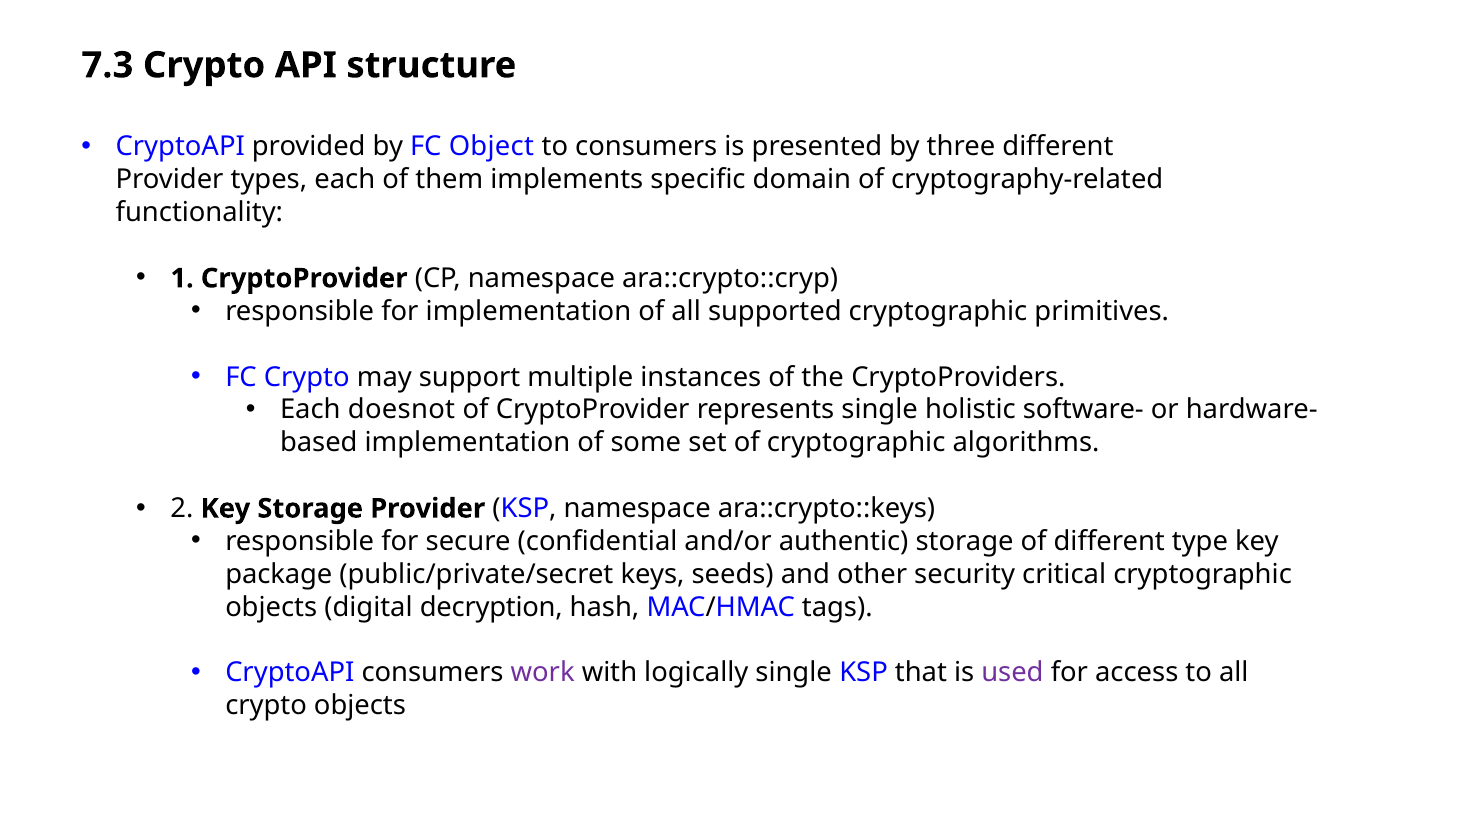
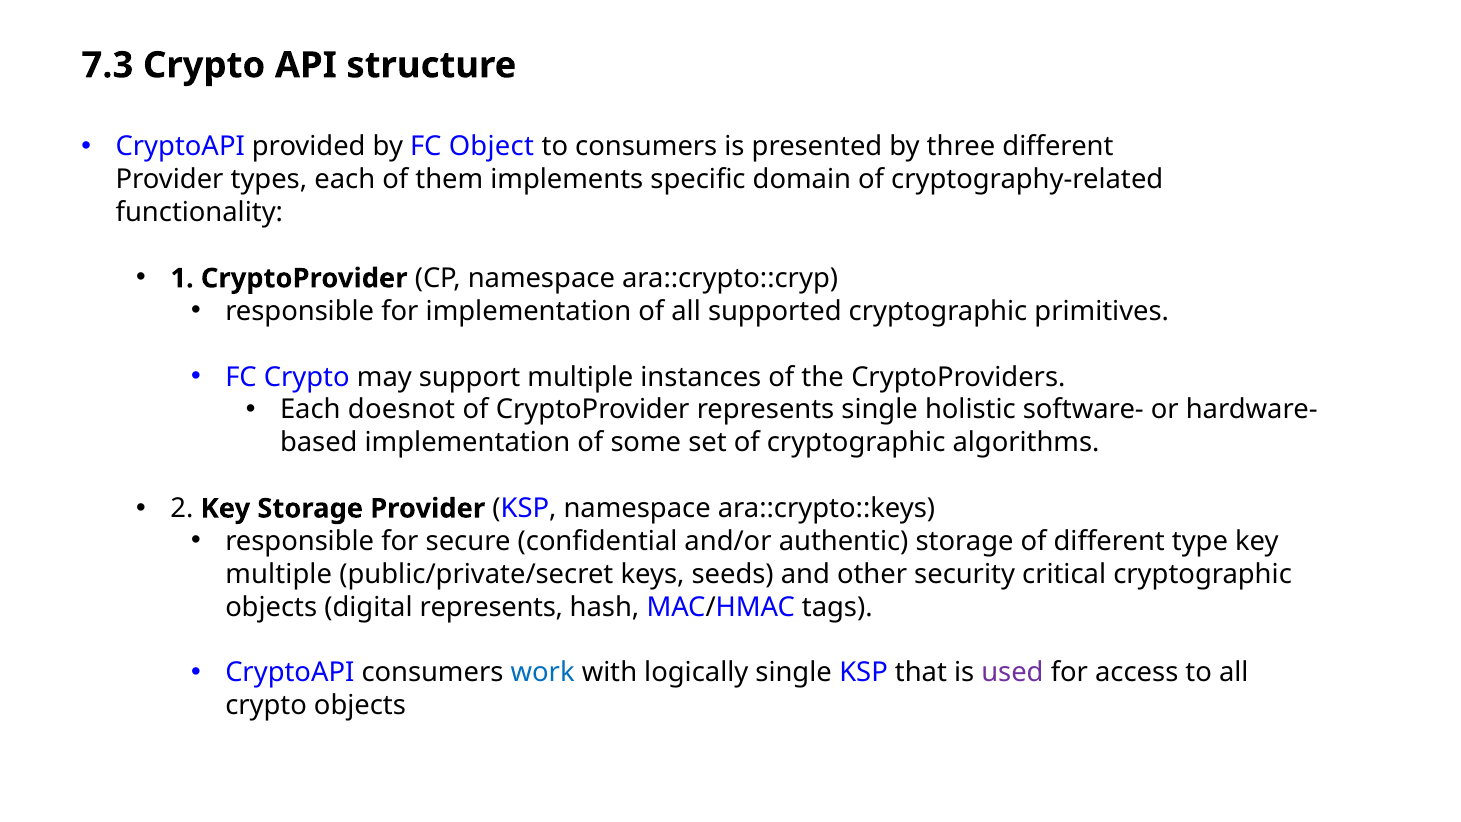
package at (279, 574): package -> multiple
digital decryption: decryption -> represents
work colour: purple -> blue
